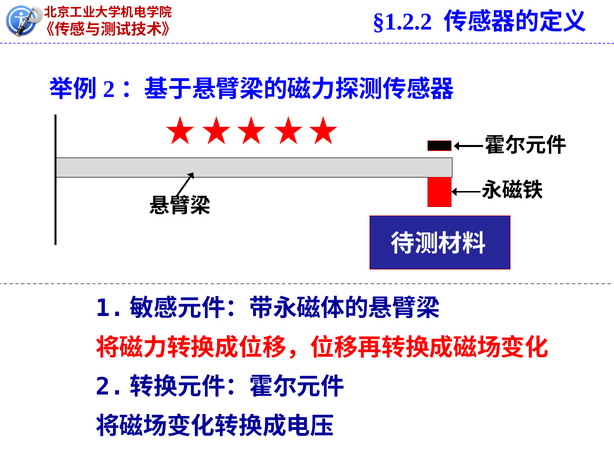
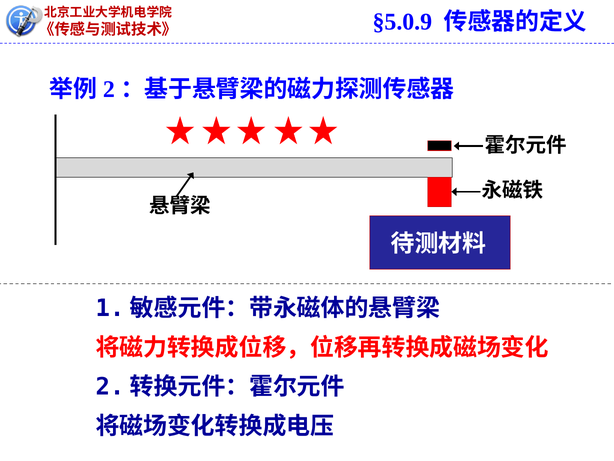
§1.2.2: §1.2.2 -> §5.0.9
